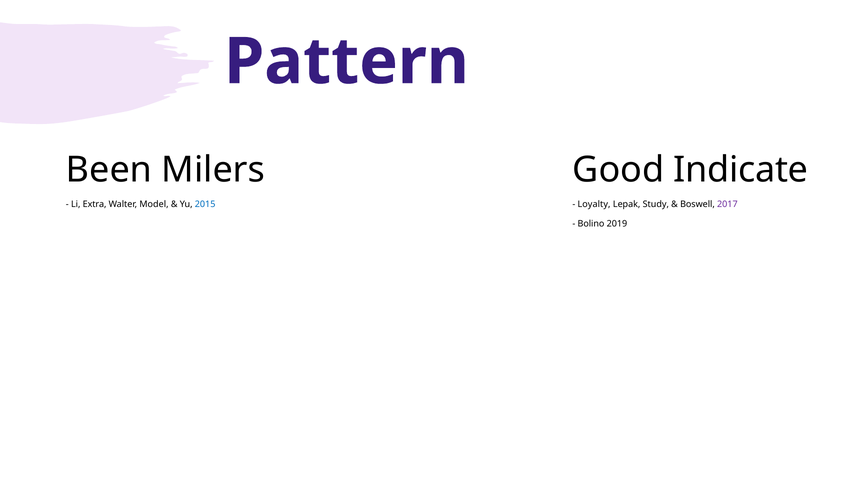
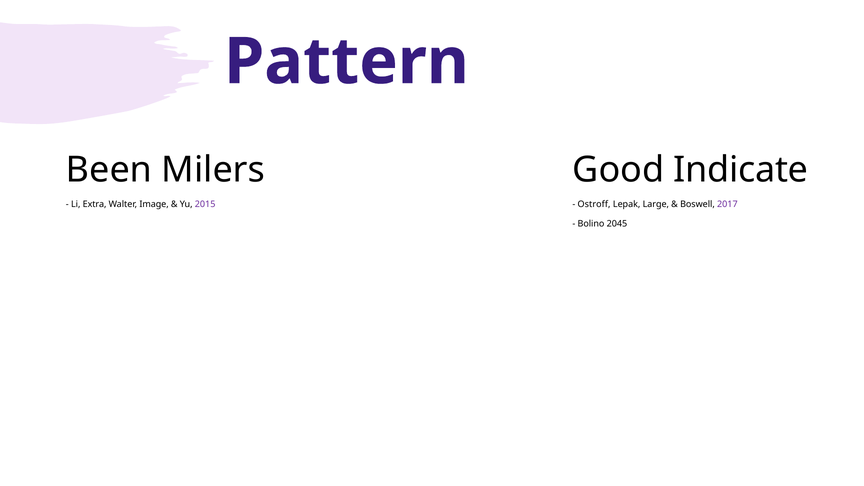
Model: Model -> Image
2015 colour: blue -> purple
Loyalty: Loyalty -> Ostroff
Study: Study -> Large
2019: 2019 -> 2045
